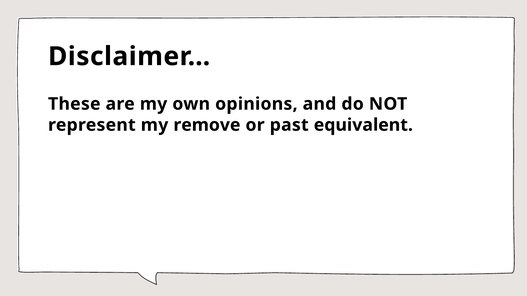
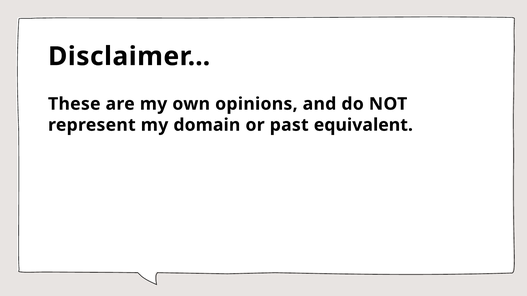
remove: remove -> domain
